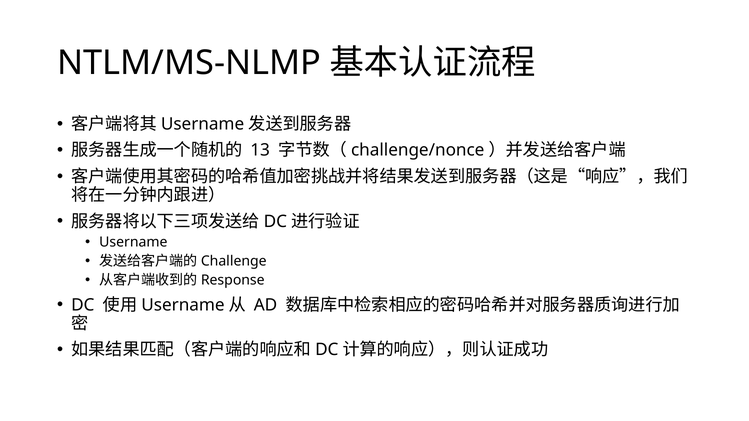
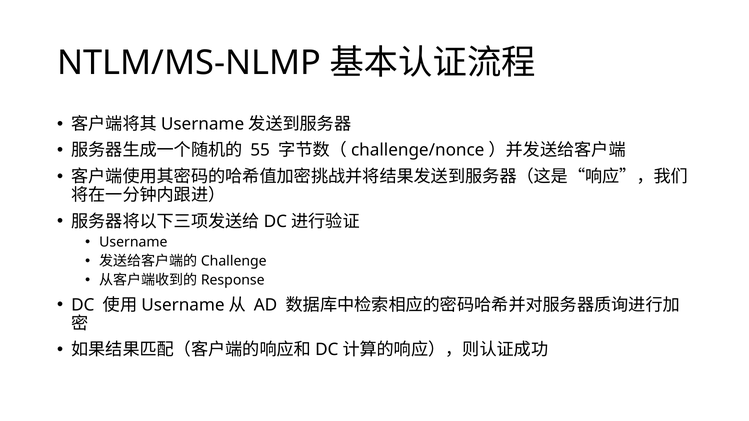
13: 13 -> 55
